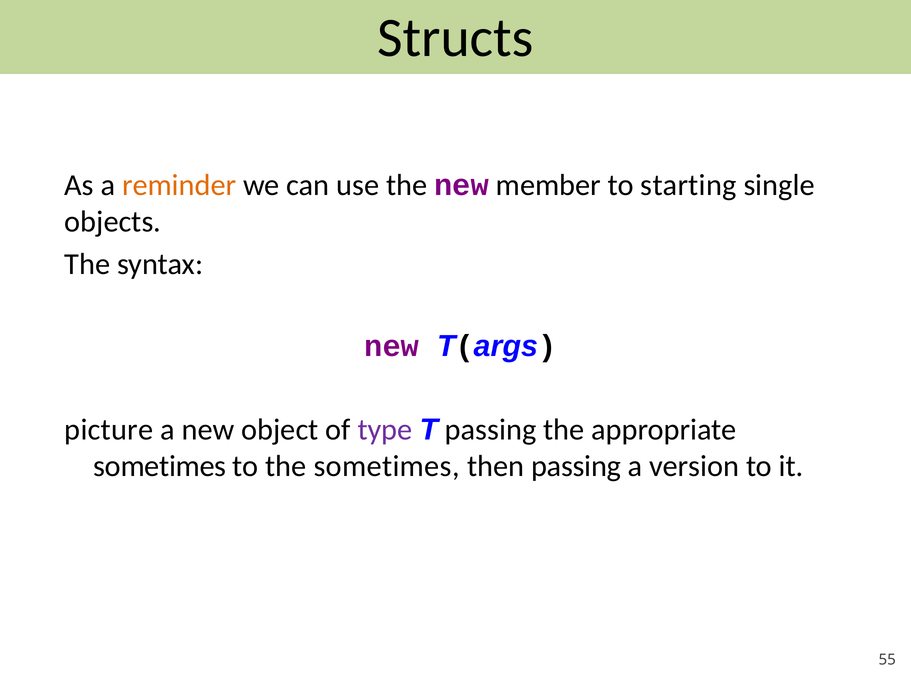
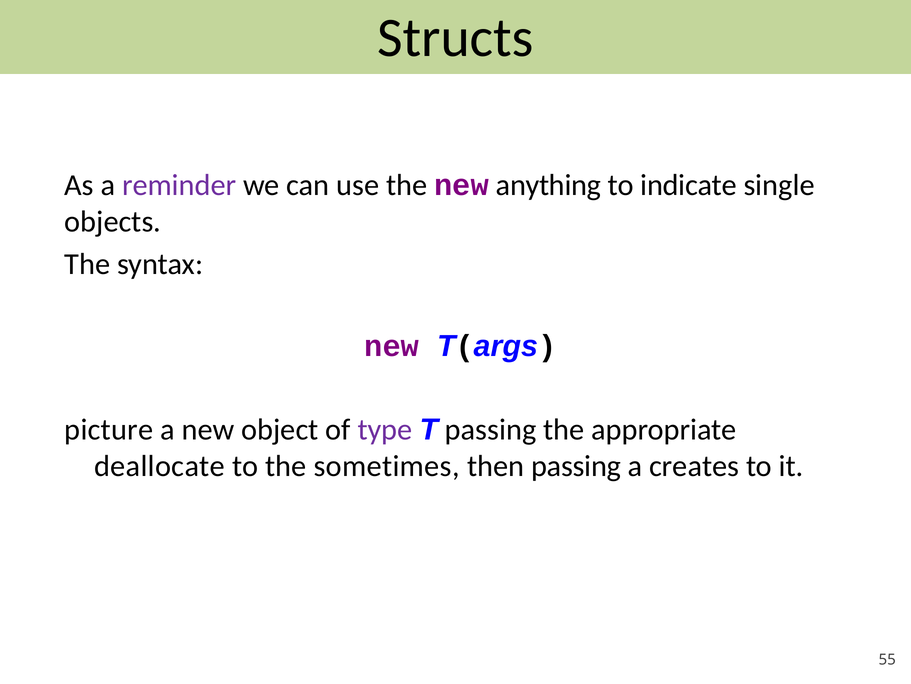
reminder colour: orange -> purple
member: member -> anything
starting: starting -> indicate
sometimes at (160, 466): sometimes -> deallocate
version: version -> creates
